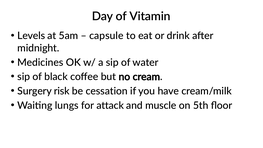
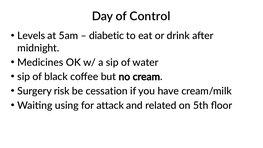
Vitamin: Vitamin -> Control
capsule: capsule -> diabetic
lungs: lungs -> using
muscle: muscle -> related
